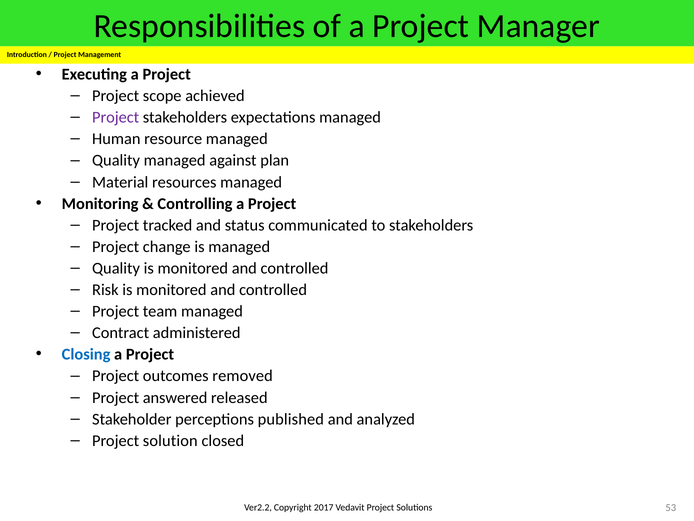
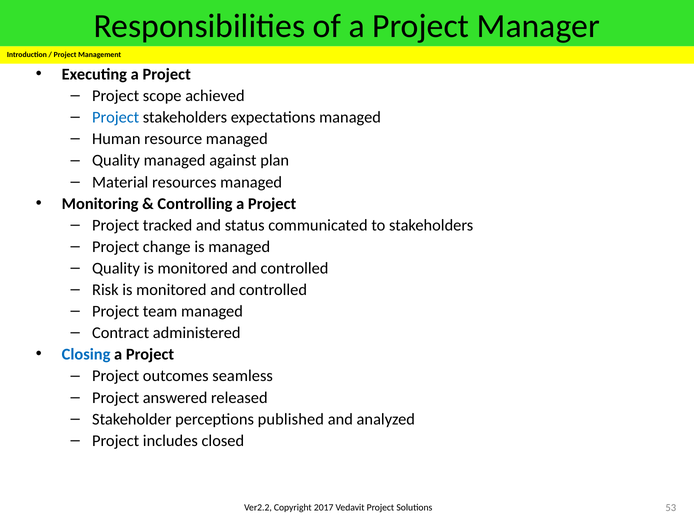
Project at (116, 117) colour: purple -> blue
removed: removed -> seamless
solution: solution -> includes
